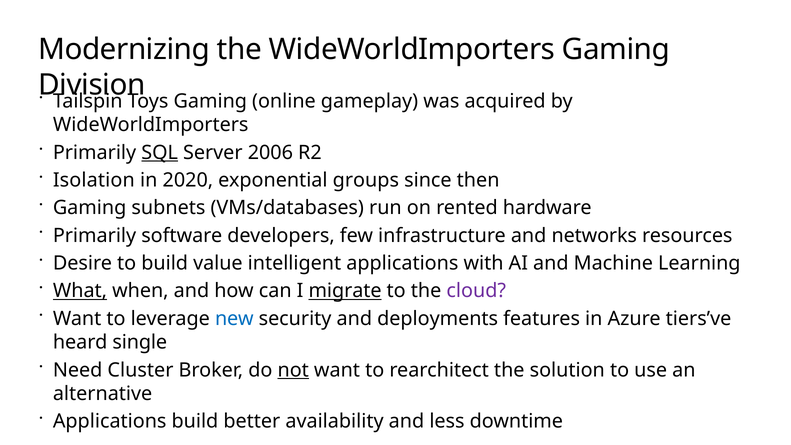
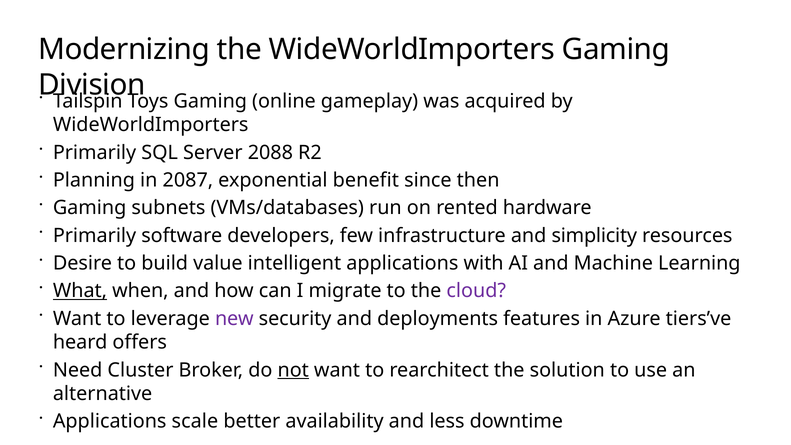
SQL underline: present -> none
2006: 2006 -> 2088
Isolation: Isolation -> Planning
2020: 2020 -> 2087
groups: groups -> benefit
networks: networks -> simplicity
migrate underline: present -> none
new colour: blue -> purple
single: single -> offers
Applications build: build -> scale
